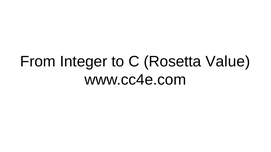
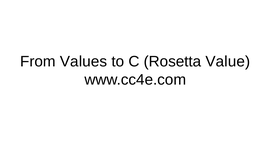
Integer: Integer -> Values
